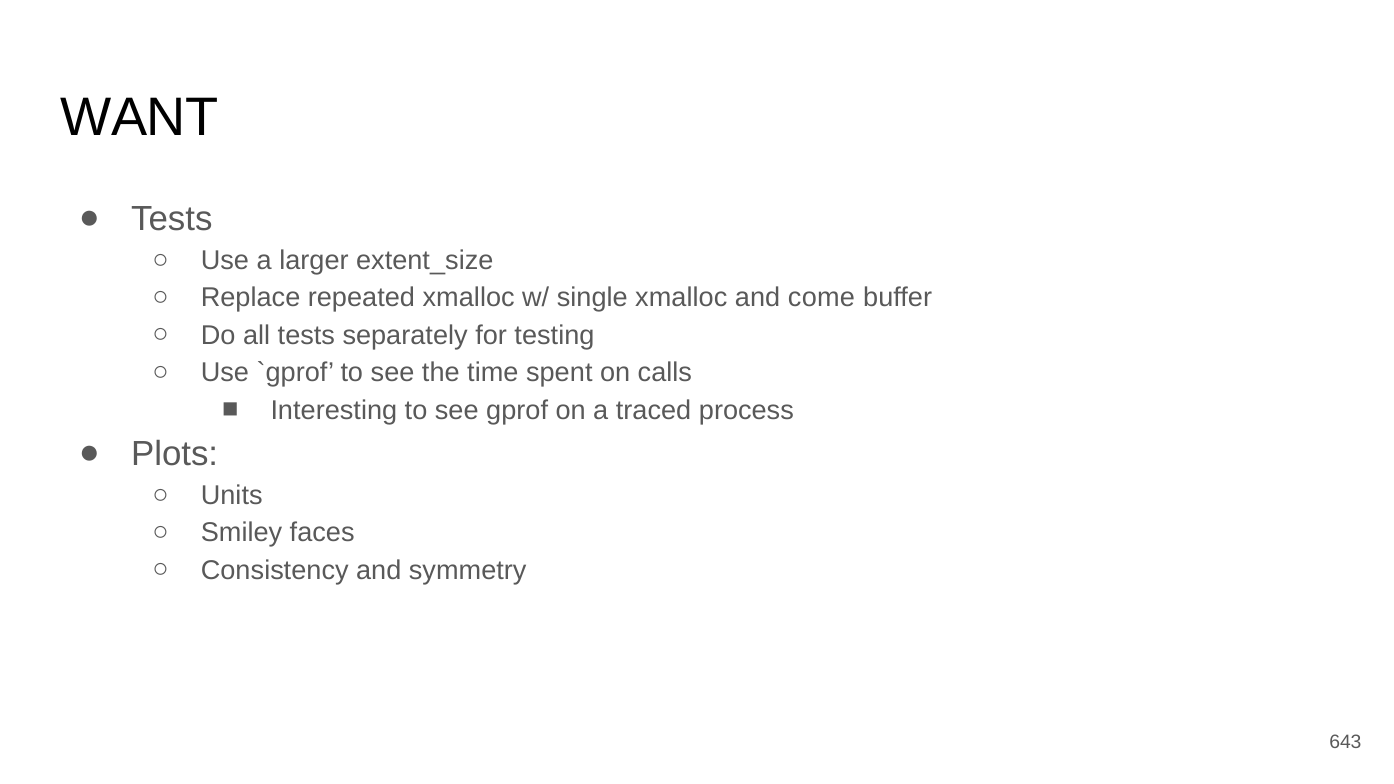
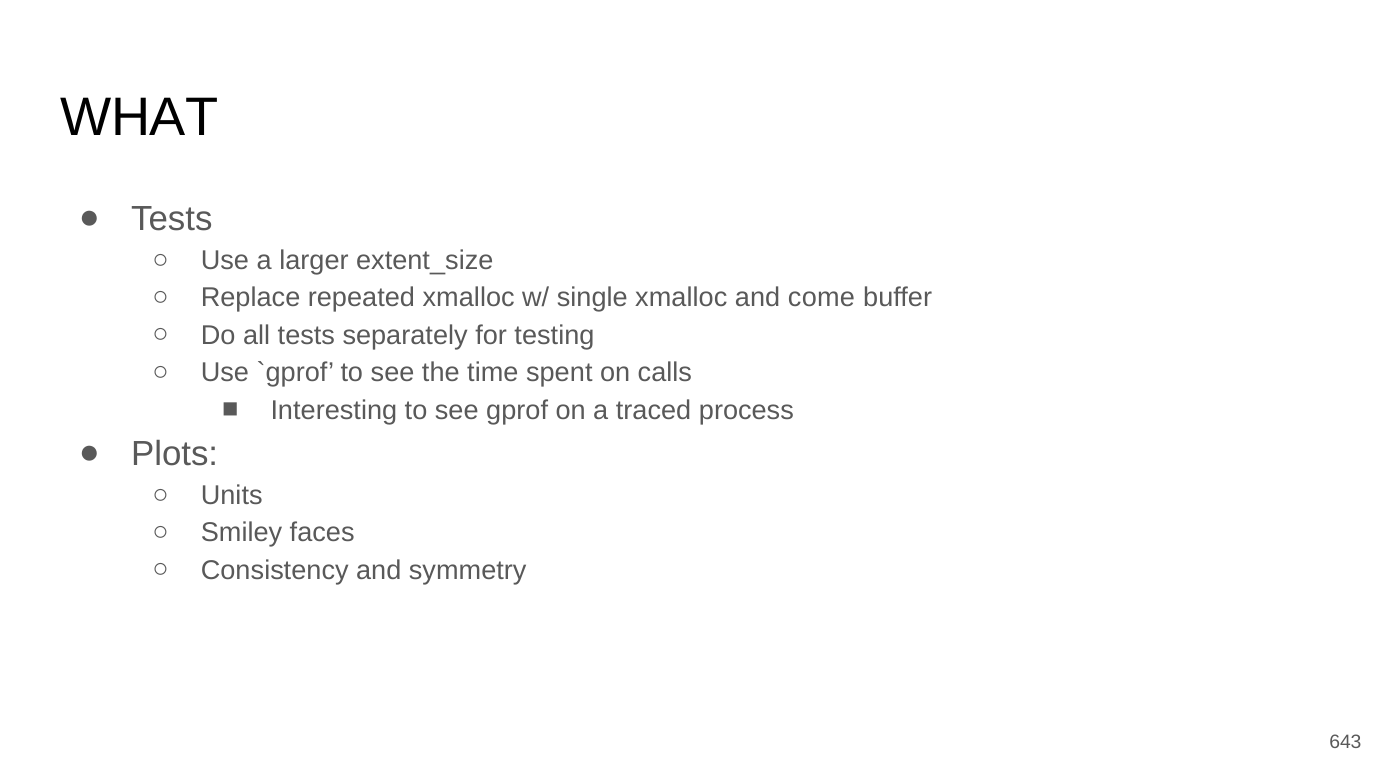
WANT: WANT -> WHAT
